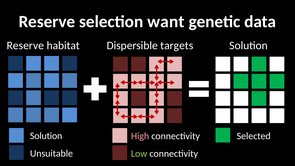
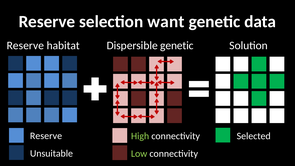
Dispersible targets: targets -> genetic
Solution at (46, 136): Solution -> Reserve
High colour: pink -> light green
